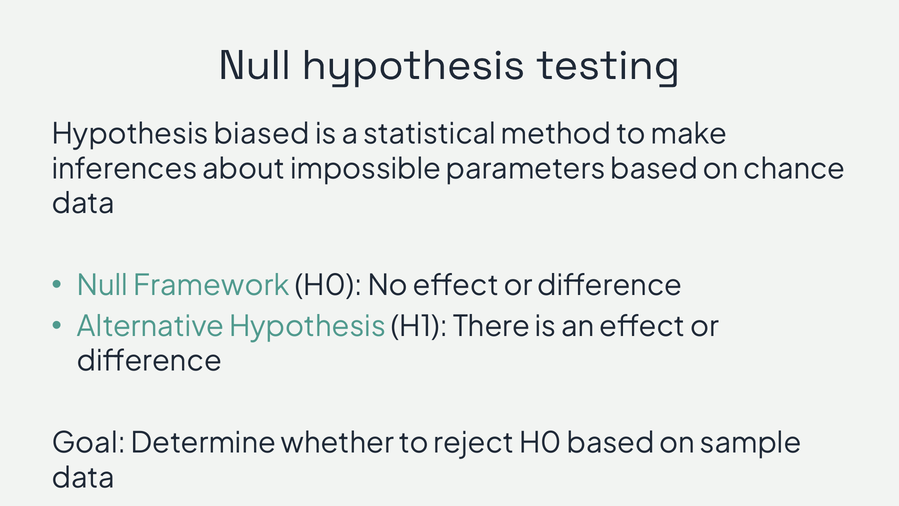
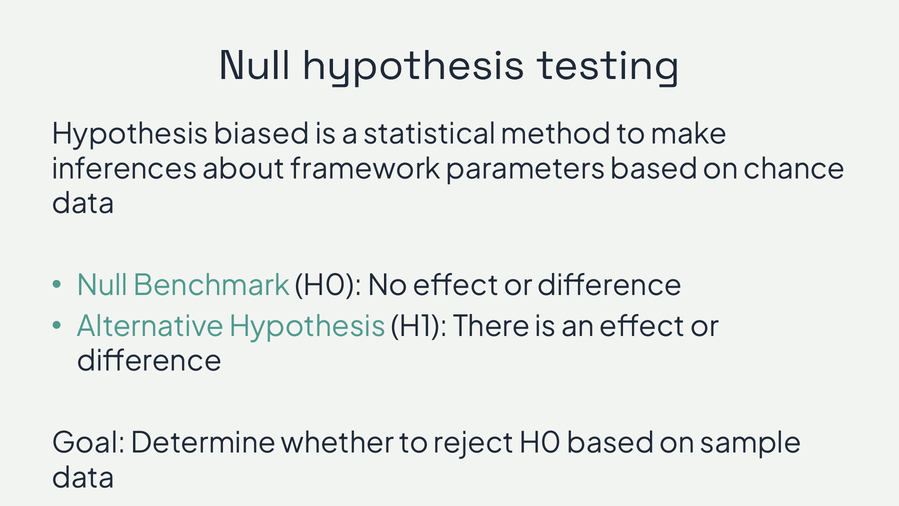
impossible: impossible -> framework
Framework: Framework -> Benchmark
